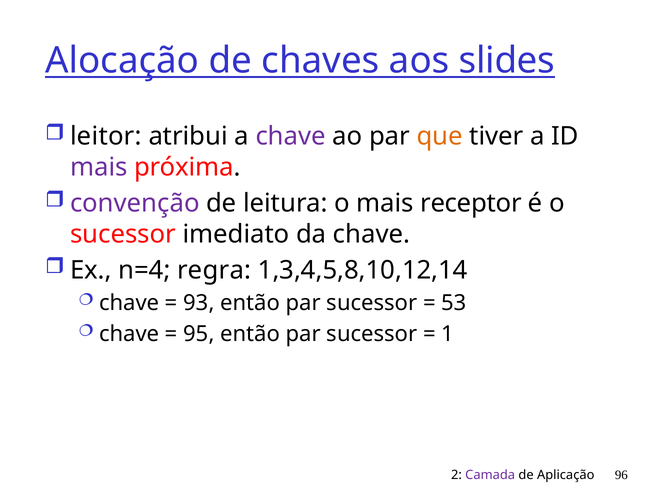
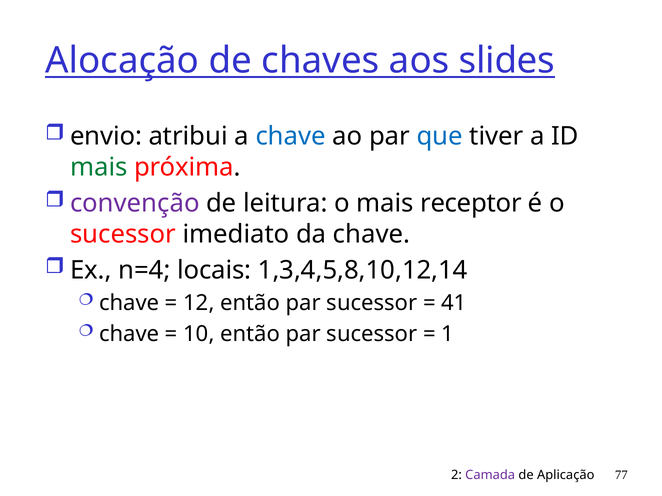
leitor: leitor -> envio
chave at (291, 136) colour: purple -> blue
que colour: orange -> blue
mais at (99, 167) colour: purple -> green
regra: regra -> locais
93: 93 -> 12
53: 53 -> 41
95: 95 -> 10
96: 96 -> 77
